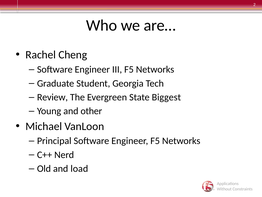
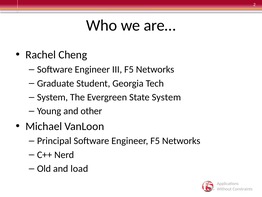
Review at (52, 97): Review -> System
State Biggest: Biggest -> System
